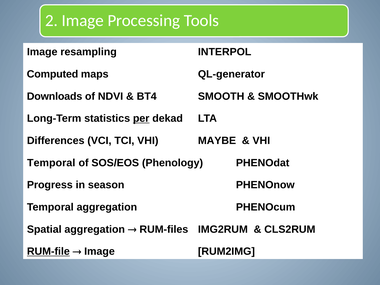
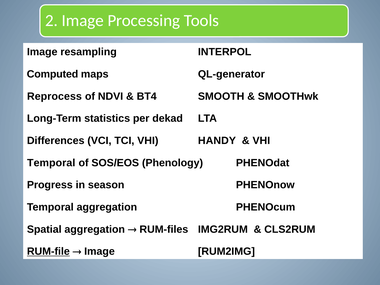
Downloads: Downloads -> Reprocess
per underline: present -> none
MAYBE: MAYBE -> HANDY
